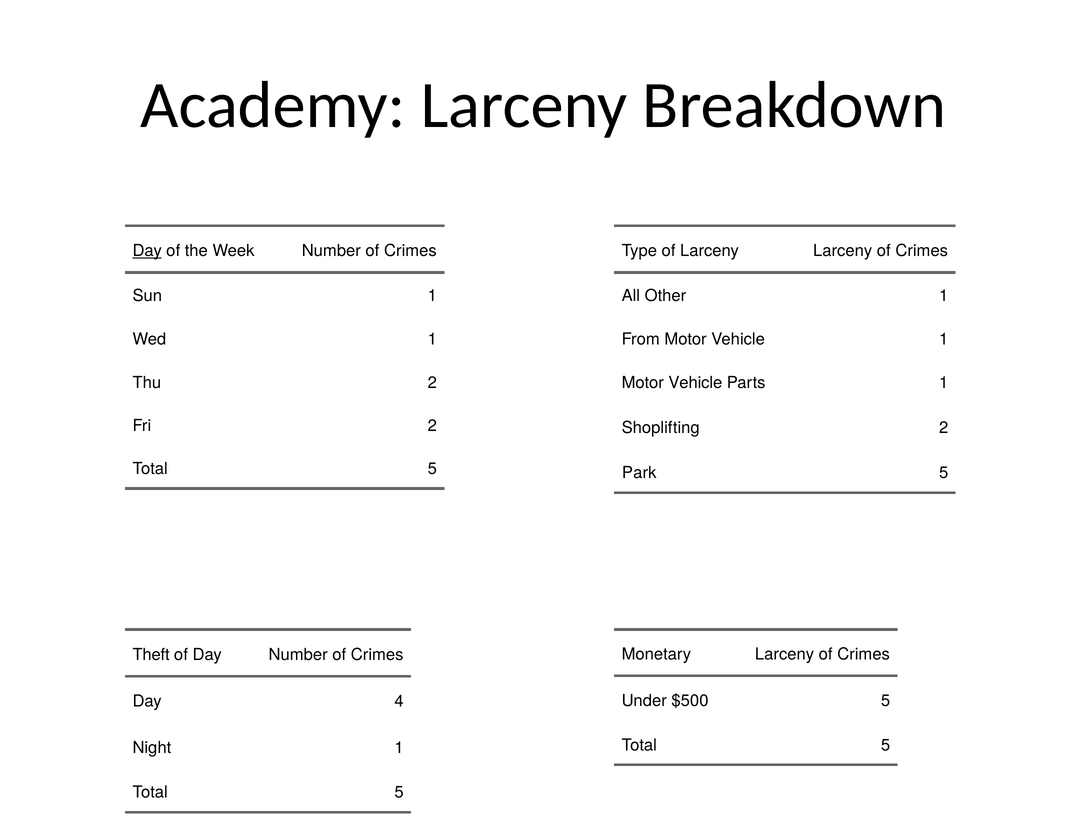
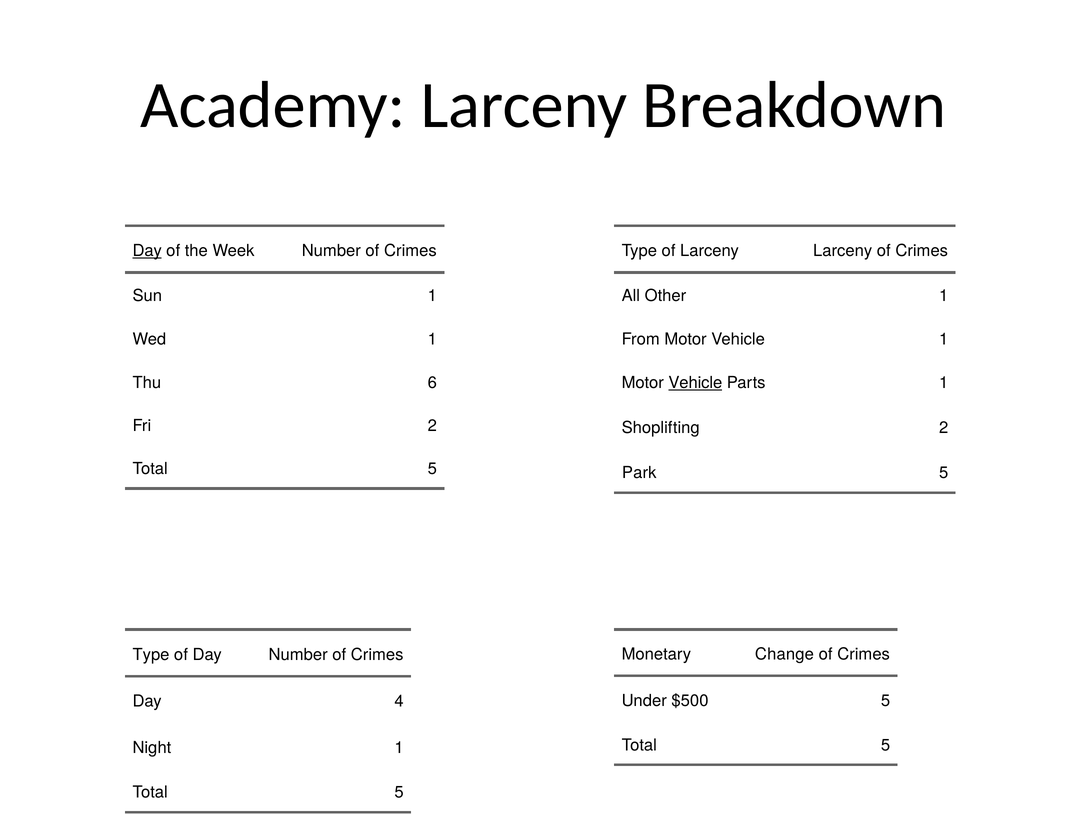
Thu 2: 2 -> 6
Vehicle at (695, 383) underline: none -> present
Monetary Larceny: Larceny -> Change
Theft at (151, 655): Theft -> Type
